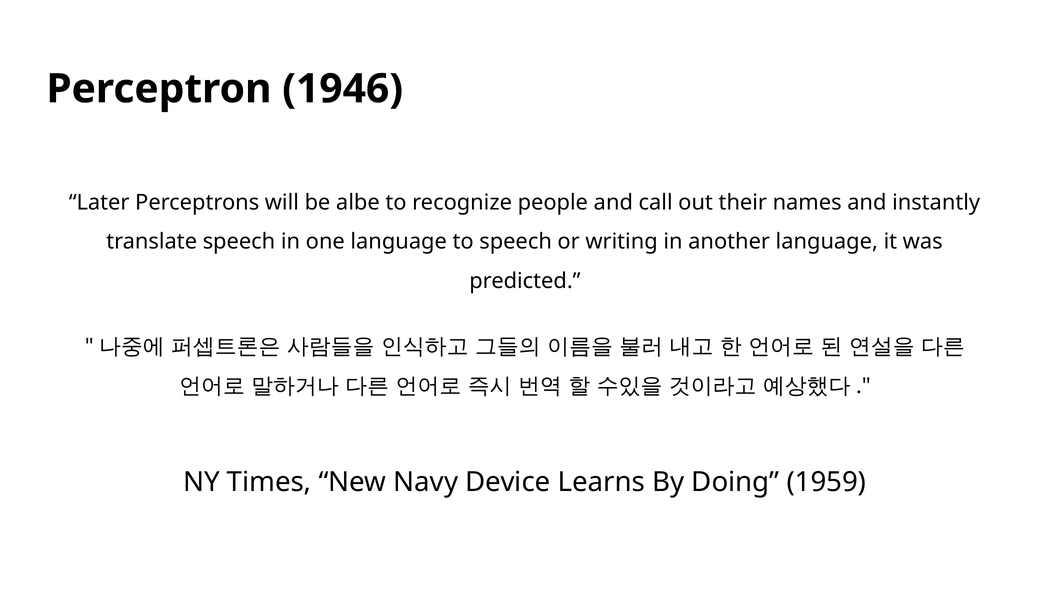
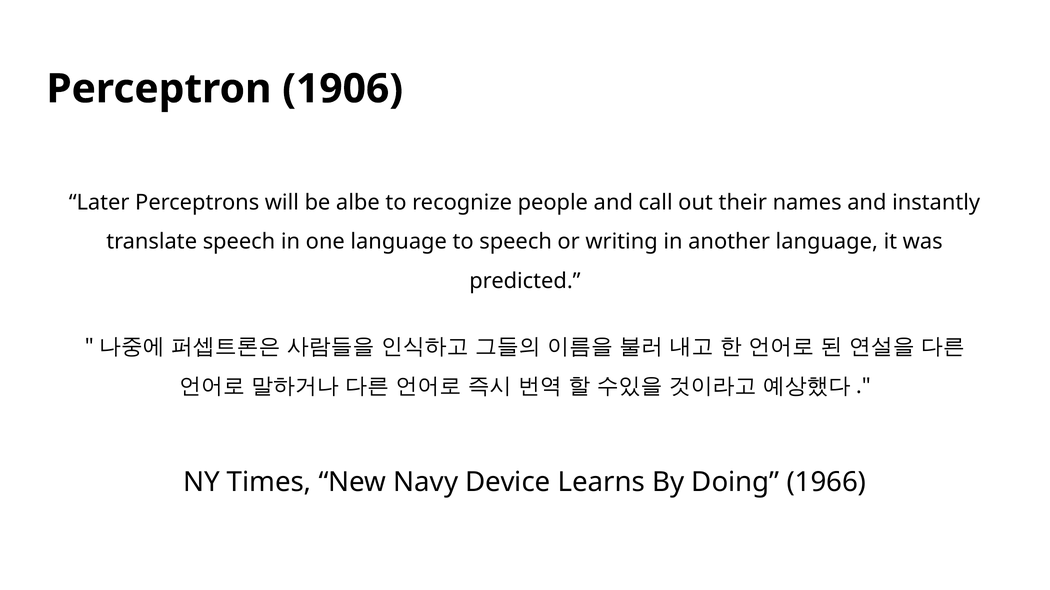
1946: 1946 -> 1906
1959: 1959 -> 1966
